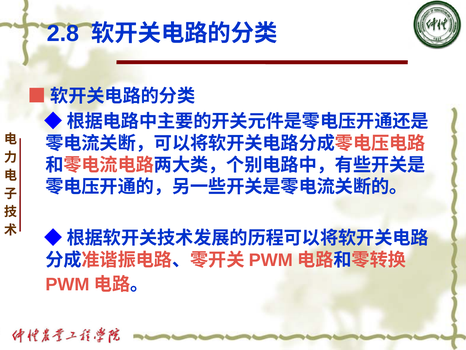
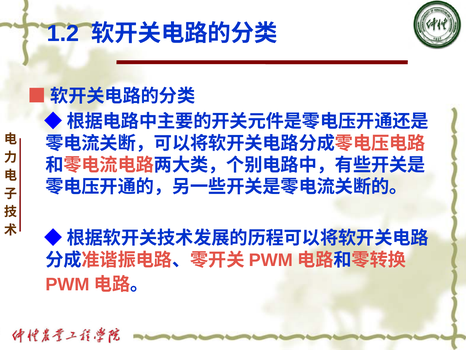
2.8: 2.8 -> 1.2
